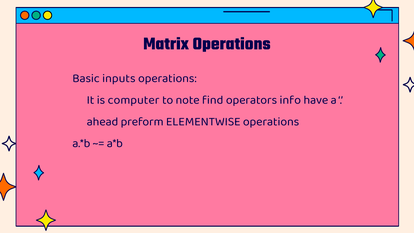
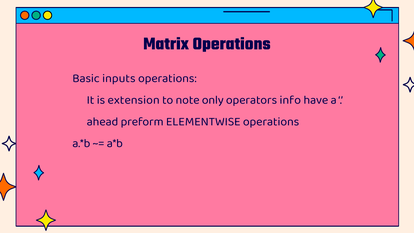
computer: computer -> extension
find: find -> only
